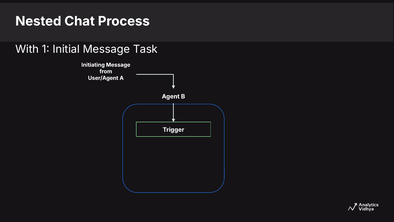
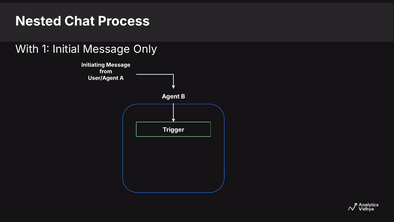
Message Task: Task -> Only
